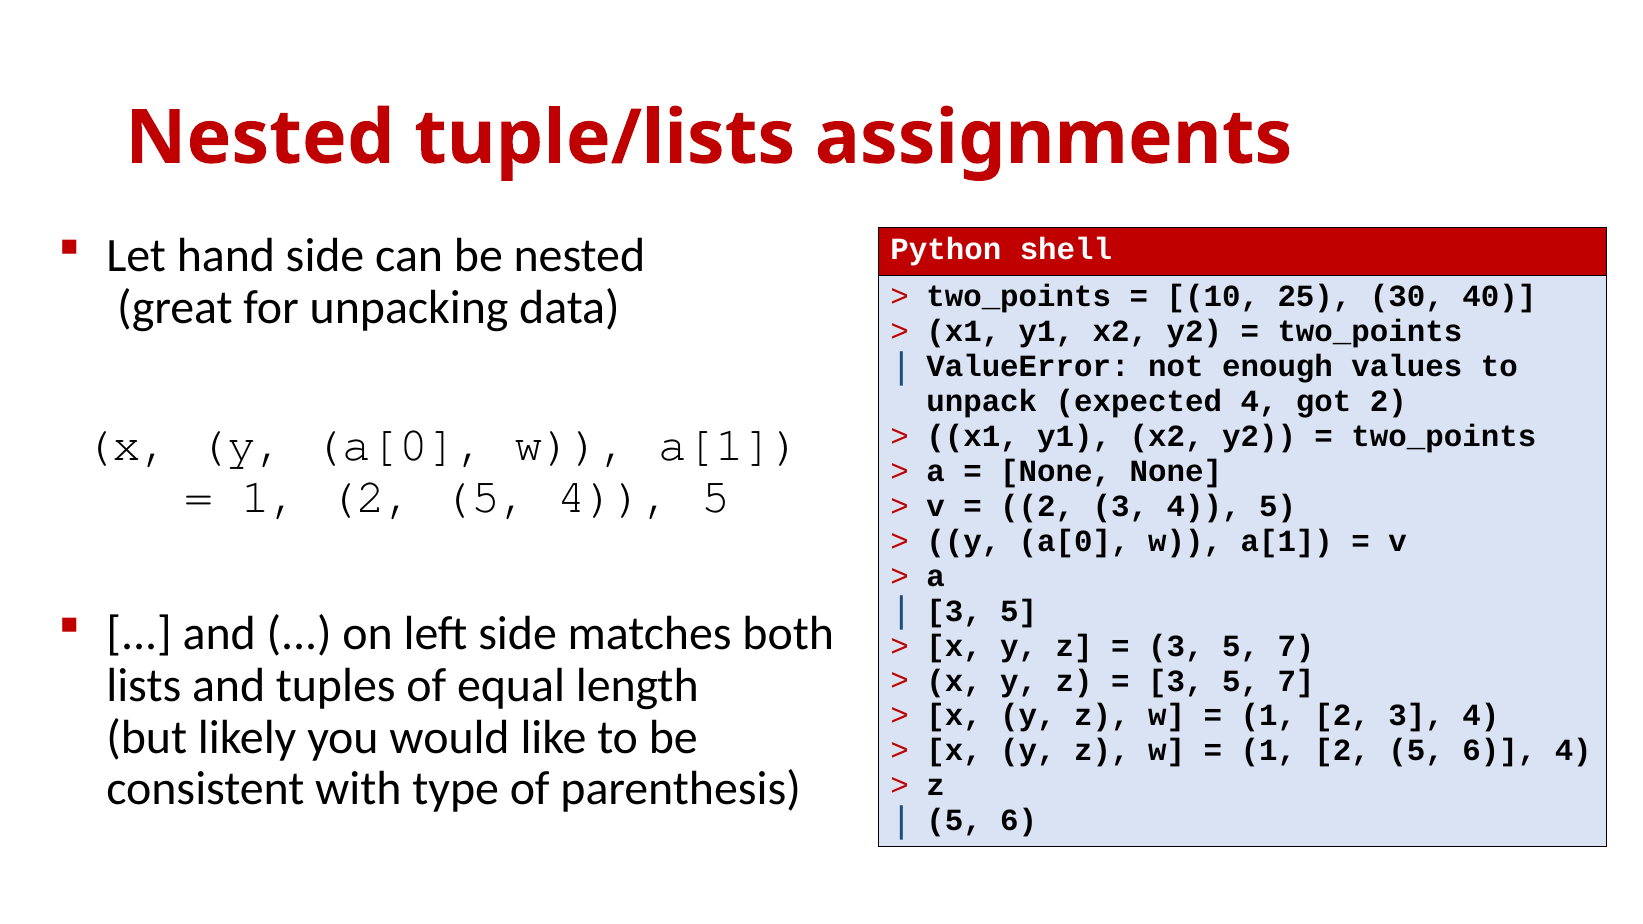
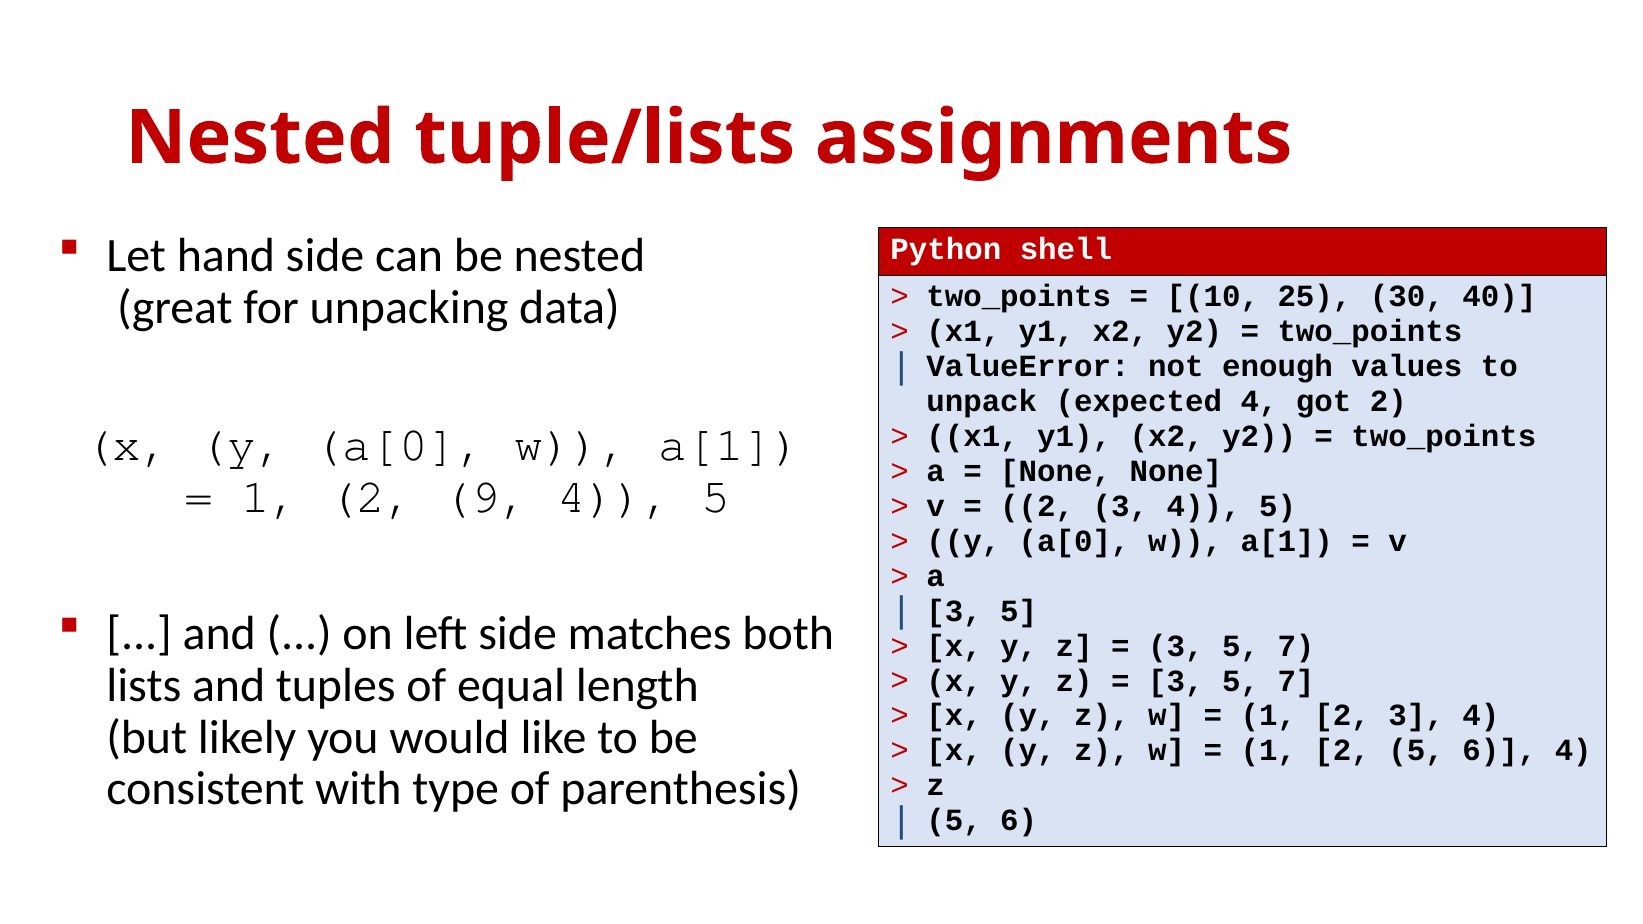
5 at (486, 497): 5 -> 9
